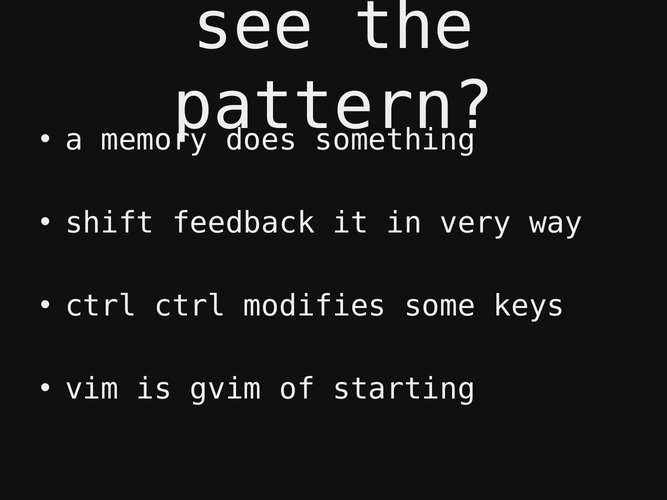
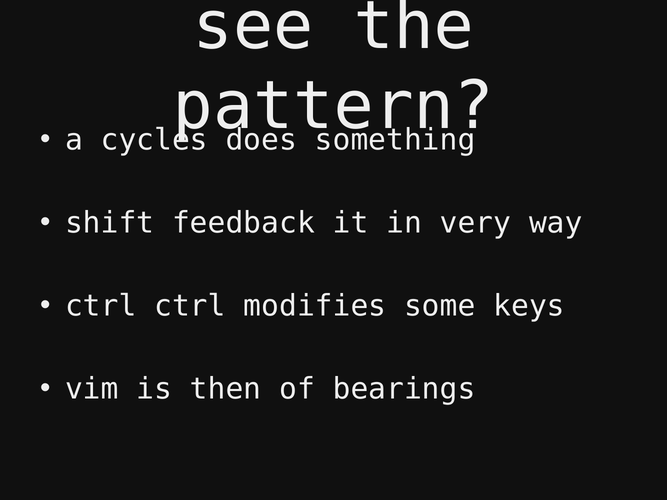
memory: memory -> cycles
gvim: gvim -> then
starting: starting -> bearings
